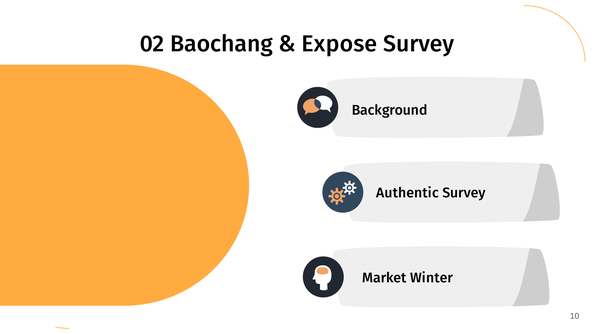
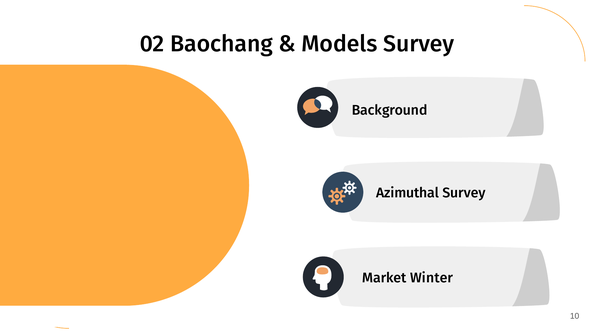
Expose: Expose -> Models
Authentic: Authentic -> Azimuthal
